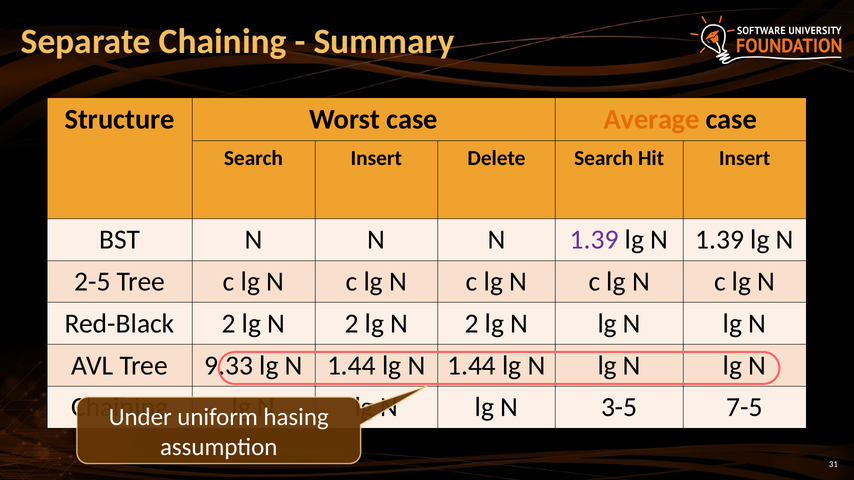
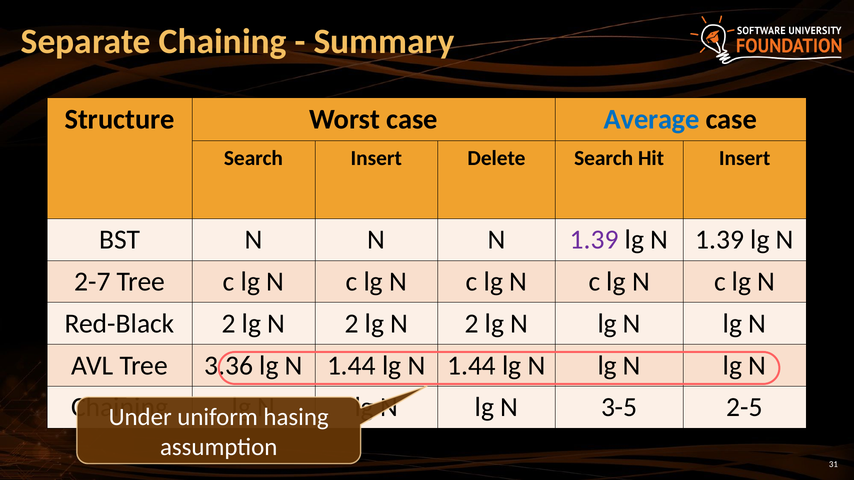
Average colour: orange -> blue
2-5: 2-5 -> 2-7
9.33: 9.33 -> 3.36
7-5: 7-5 -> 2-5
